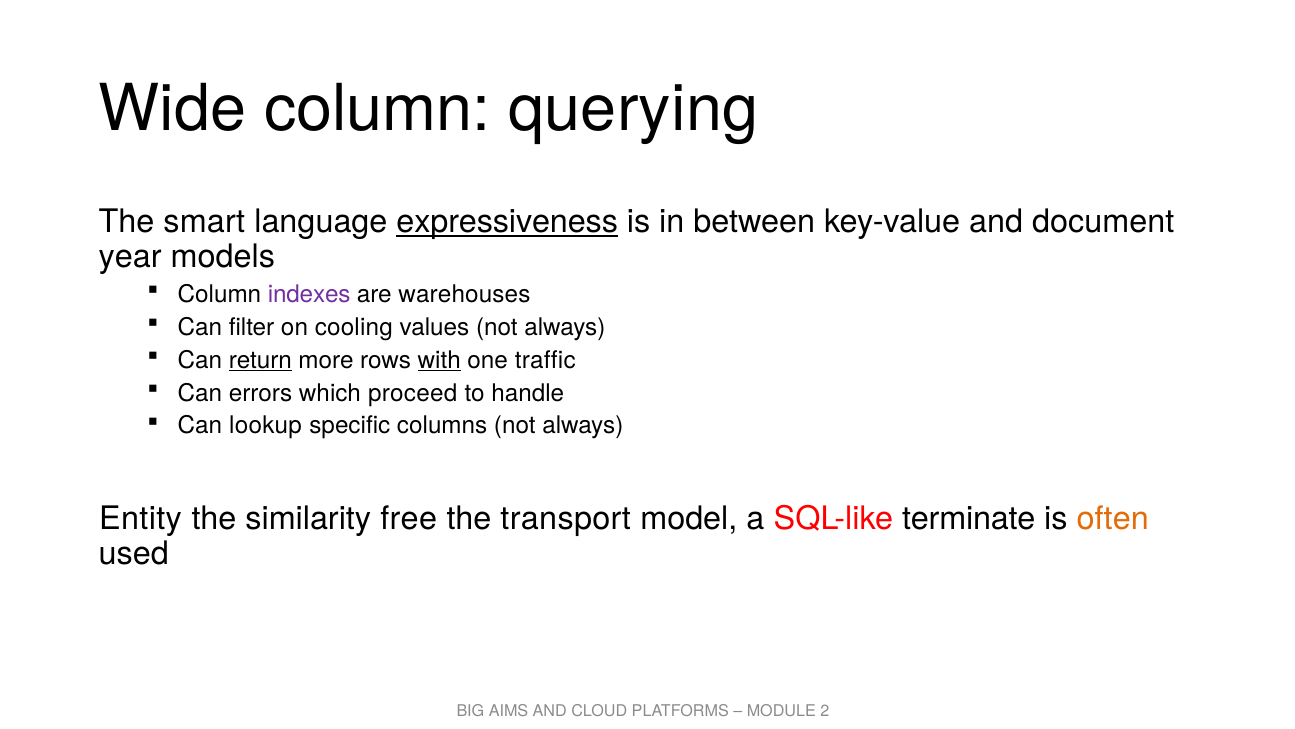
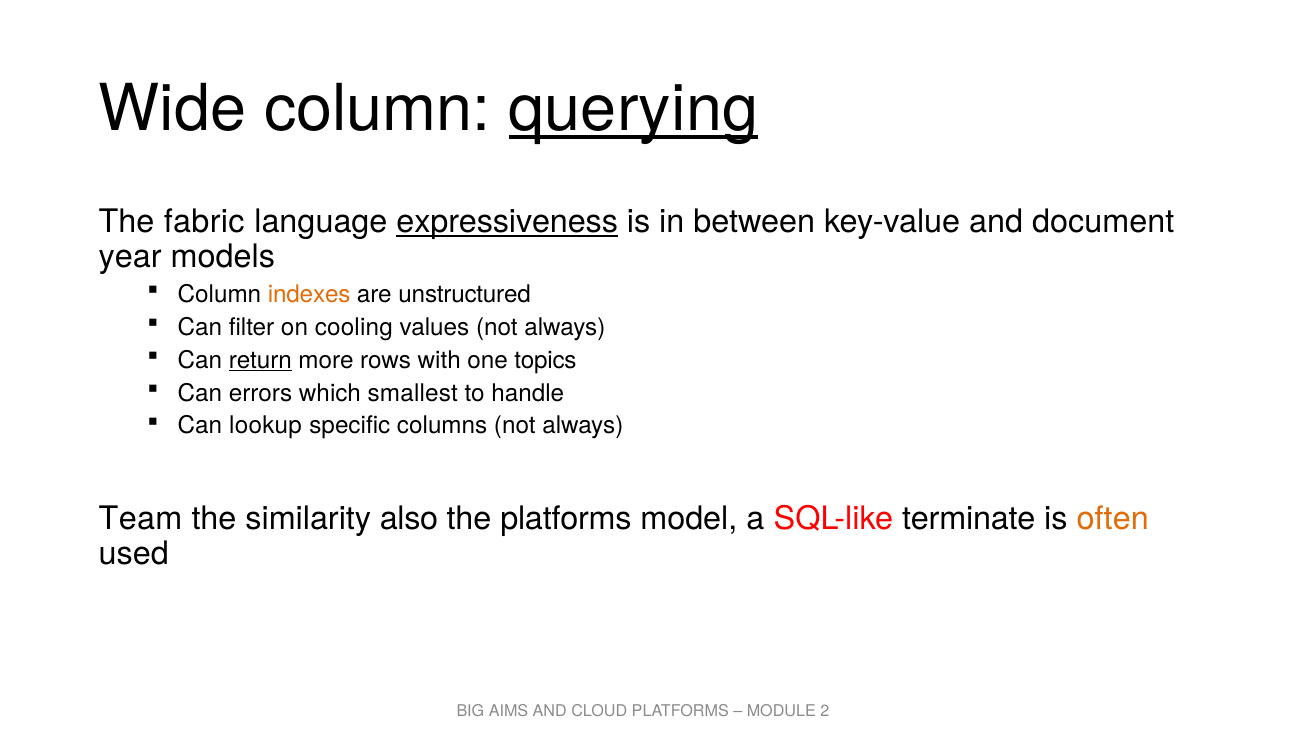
querying underline: none -> present
smart: smart -> fabric
indexes colour: purple -> orange
warehouses: warehouses -> unstructured
with underline: present -> none
traffic: traffic -> topics
proceed: proceed -> smallest
Entity: Entity -> Team
free: free -> also
the transport: transport -> platforms
